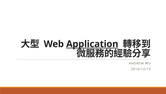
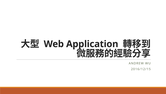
Application underline: present -> none
